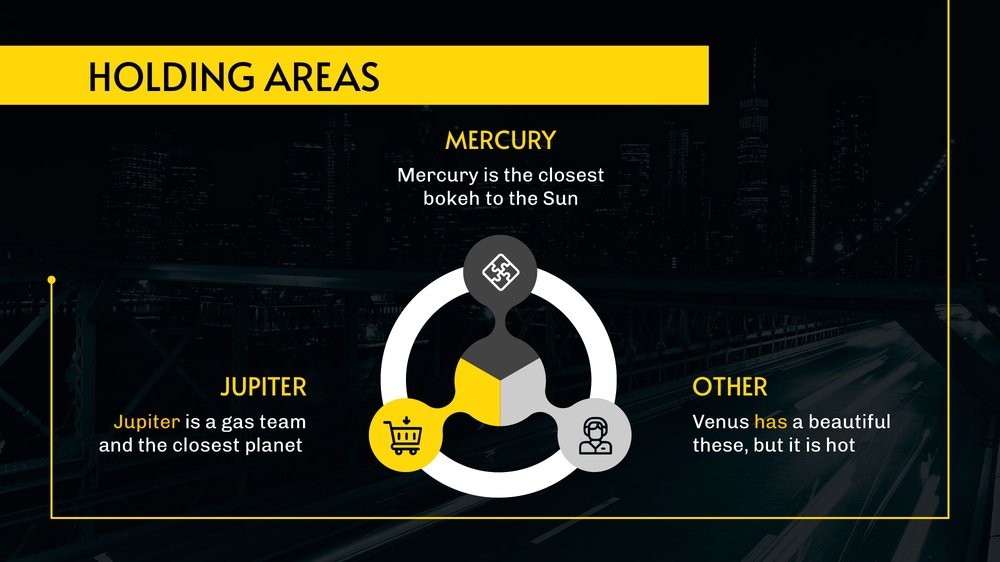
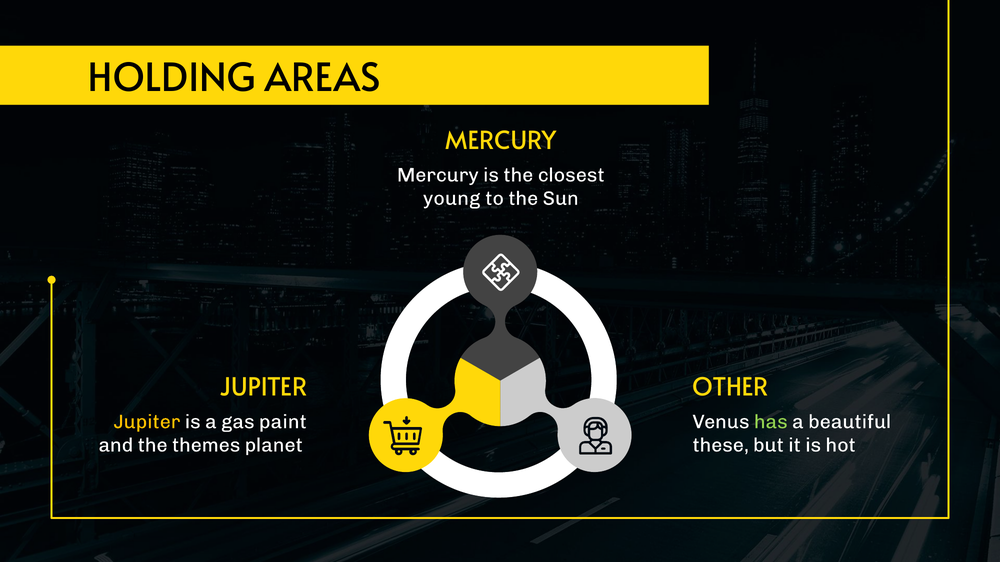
bokeh: bokeh -> young
team: team -> paint
has colour: yellow -> light green
and the closest: closest -> themes
